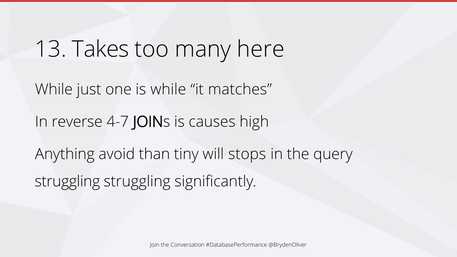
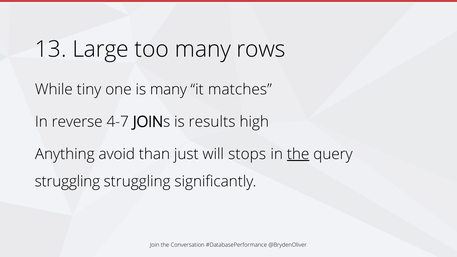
Takes: Takes -> Large
here: here -> rows
just: just -> tiny
is while: while -> many
causes: causes -> results
tiny: tiny -> just
the at (298, 154) underline: none -> present
